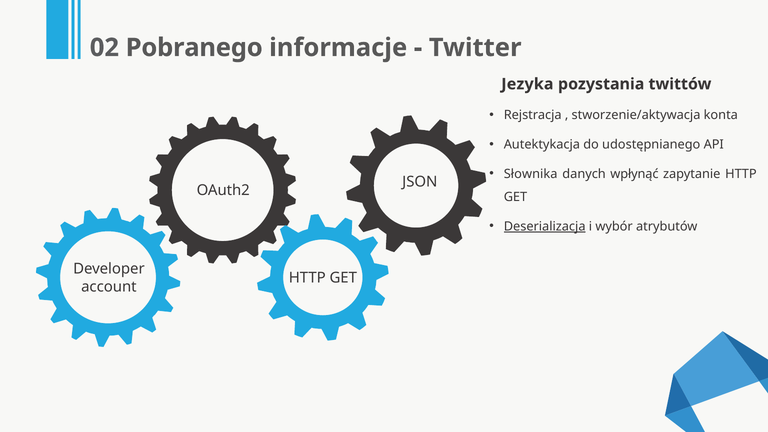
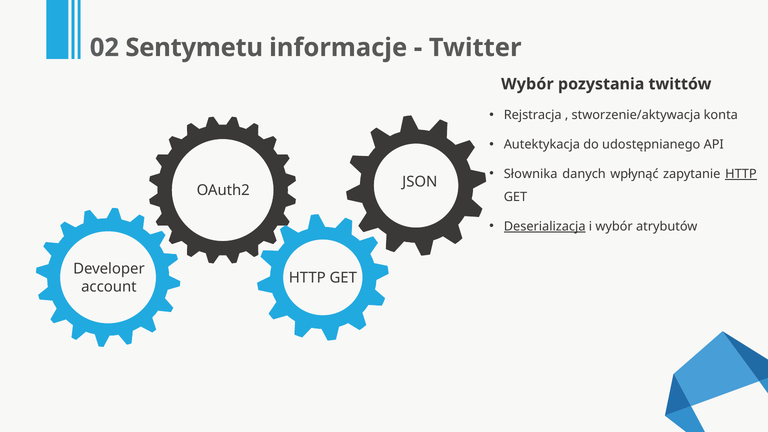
Pobranego: Pobranego -> Sentymetu
Jezyka at (527, 84): Jezyka -> Wybór
HTTP at (741, 174) underline: none -> present
